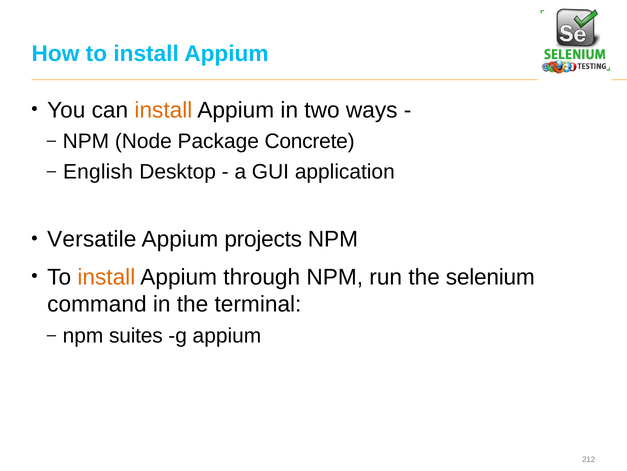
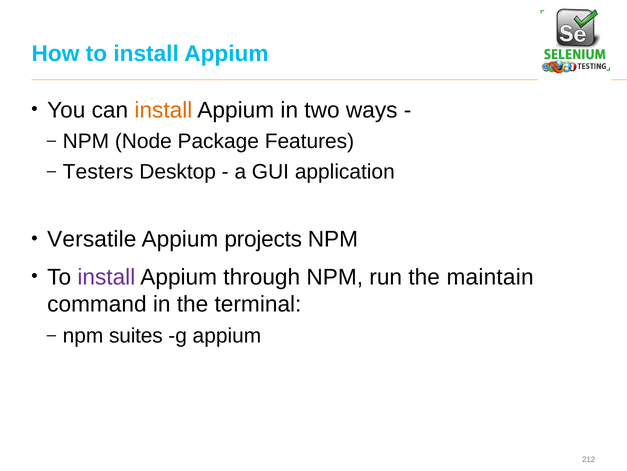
Concrete: Concrete -> Features
English: English -> Testers
install at (106, 277) colour: orange -> purple
selenium: selenium -> maintain
